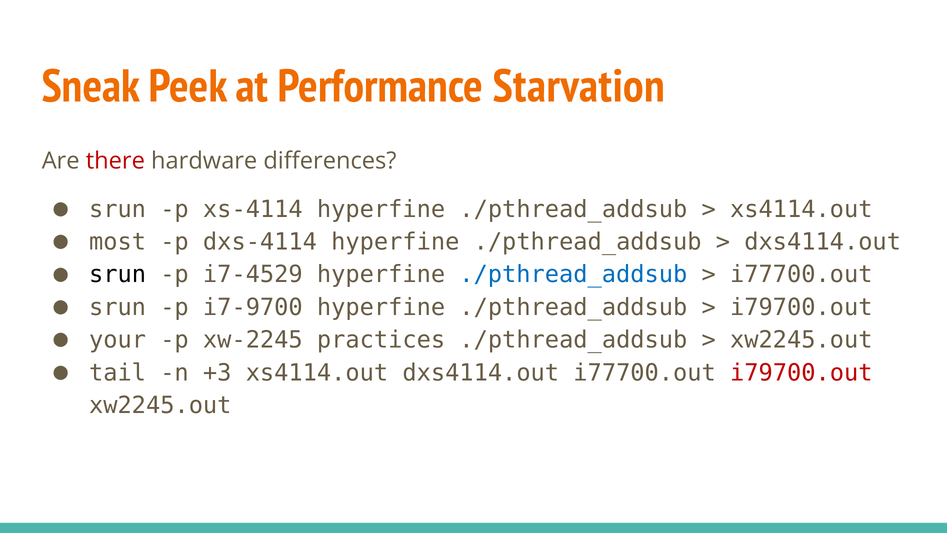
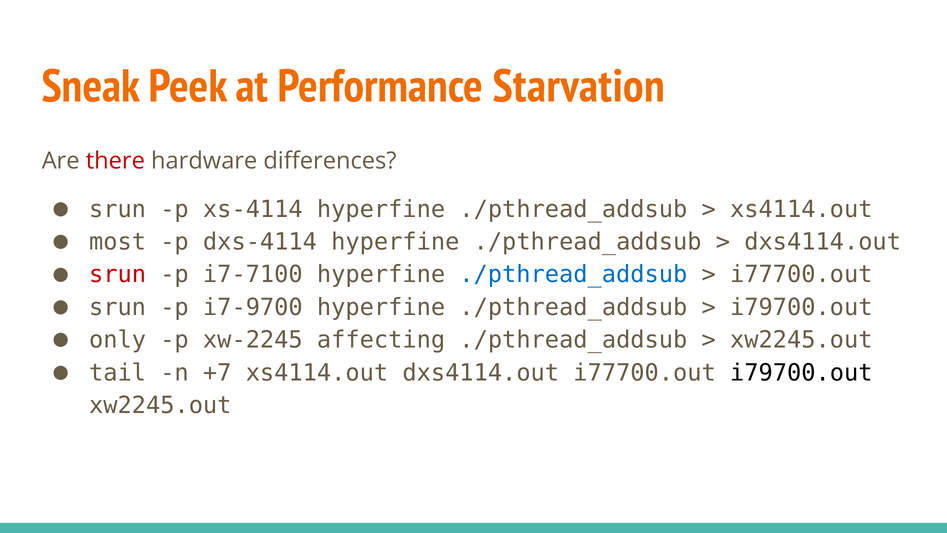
srun at (118, 274) colour: black -> red
i7-4529: i7-4529 -> i7-7100
your: your -> only
practices: practices -> affecting
+3: +3 -> +7
i79700.out at (801, 372) colour: red -> black
